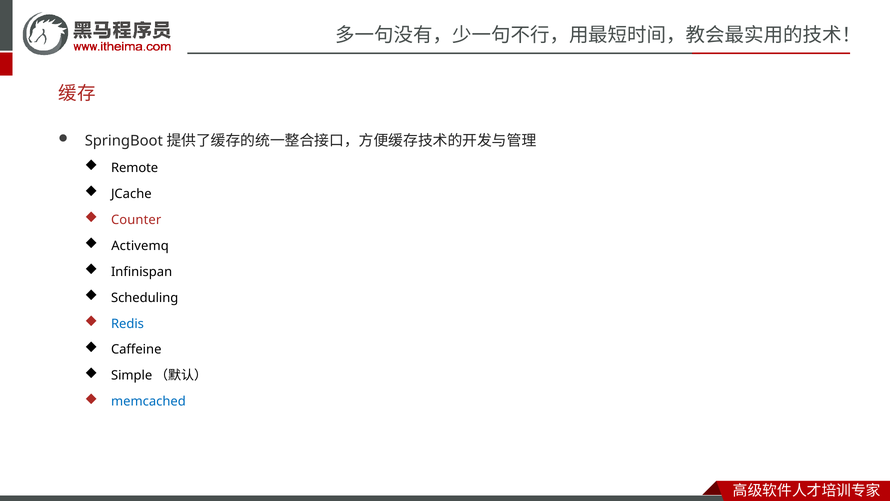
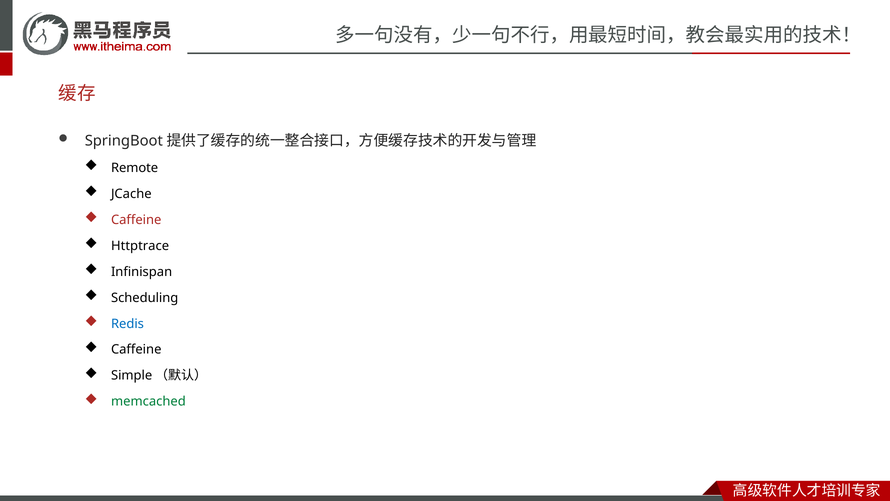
Counter at (136, 220): Counter -> Caffeine
Activemq: Activemq -> Httptrace
memcached colour: blue -> green
